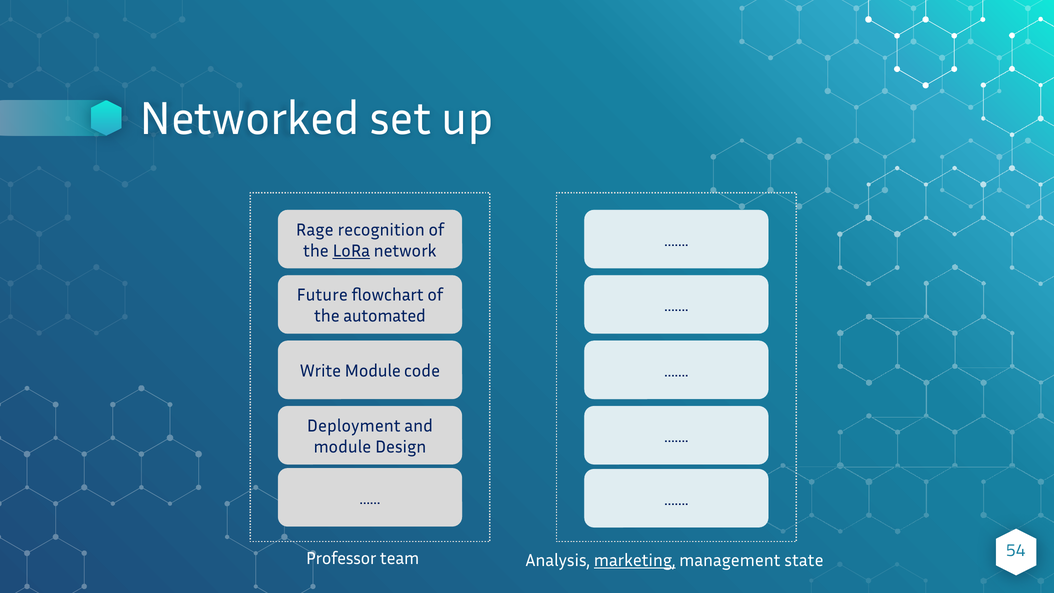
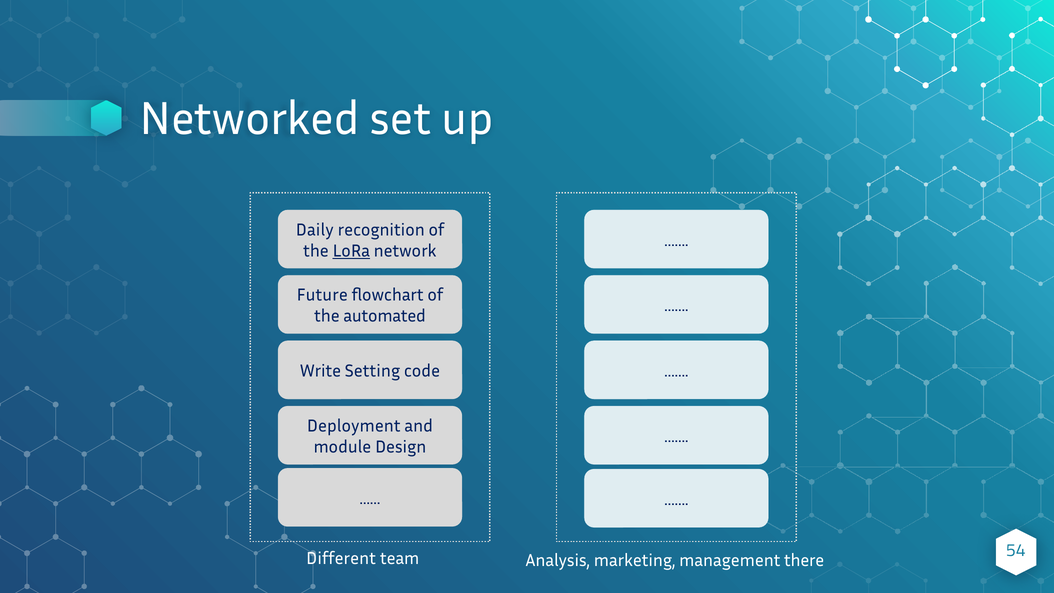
Rage: Rage -> Daily
Write Module: Module -> Setting
Professor: Professor -> Different
marketing underline: present -> none
state: state -> there
